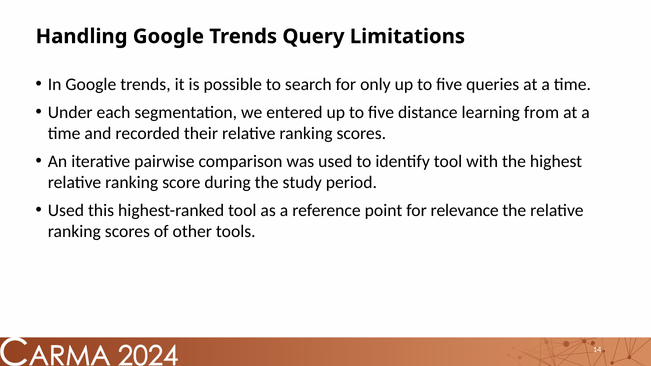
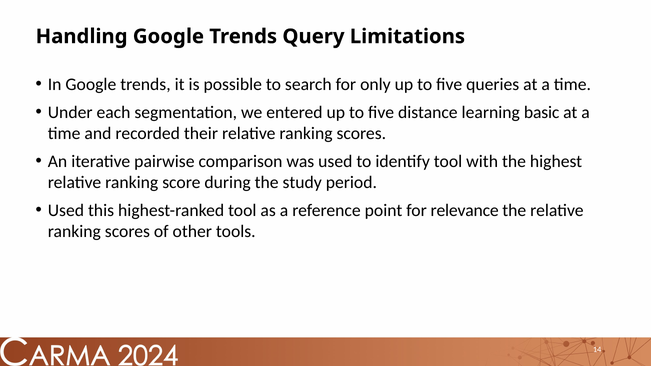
from: from -> basic
